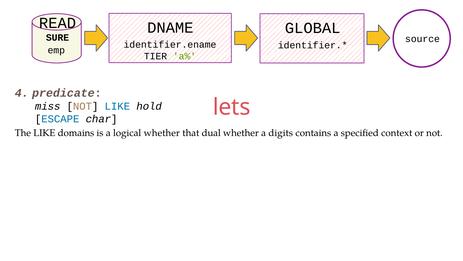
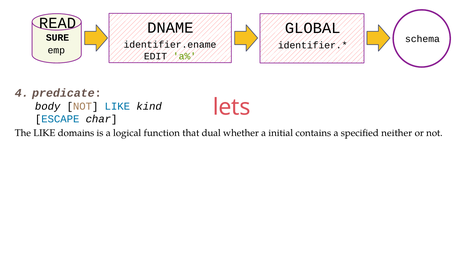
source: source -> schema
TIER: TIER -> EDIT
miss: miss -> body
hold: hold -> kind
logical whether: whether -> function
digits: digits -> initial
context: context -> neither
